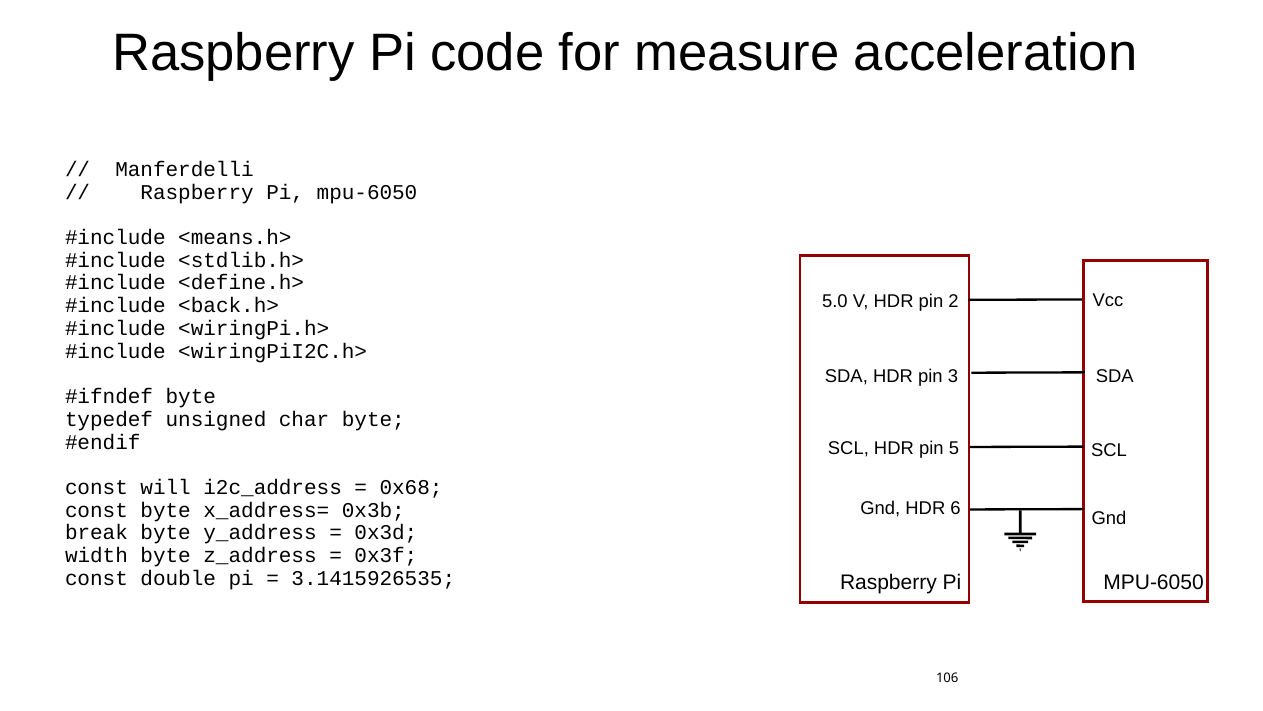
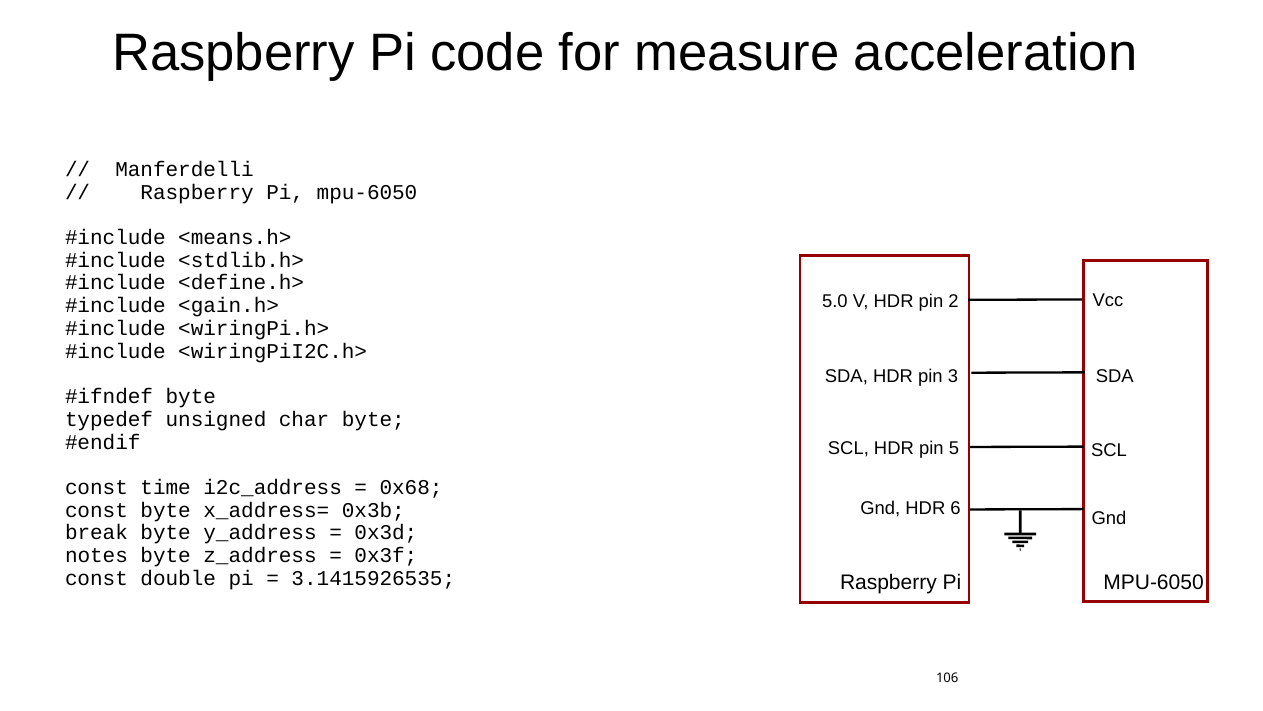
<back.h>: <back.h> -> <gain.h>
will: will -> time
width: width -> notes
